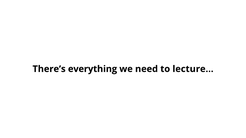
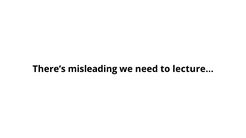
everything: everything -> misleading
